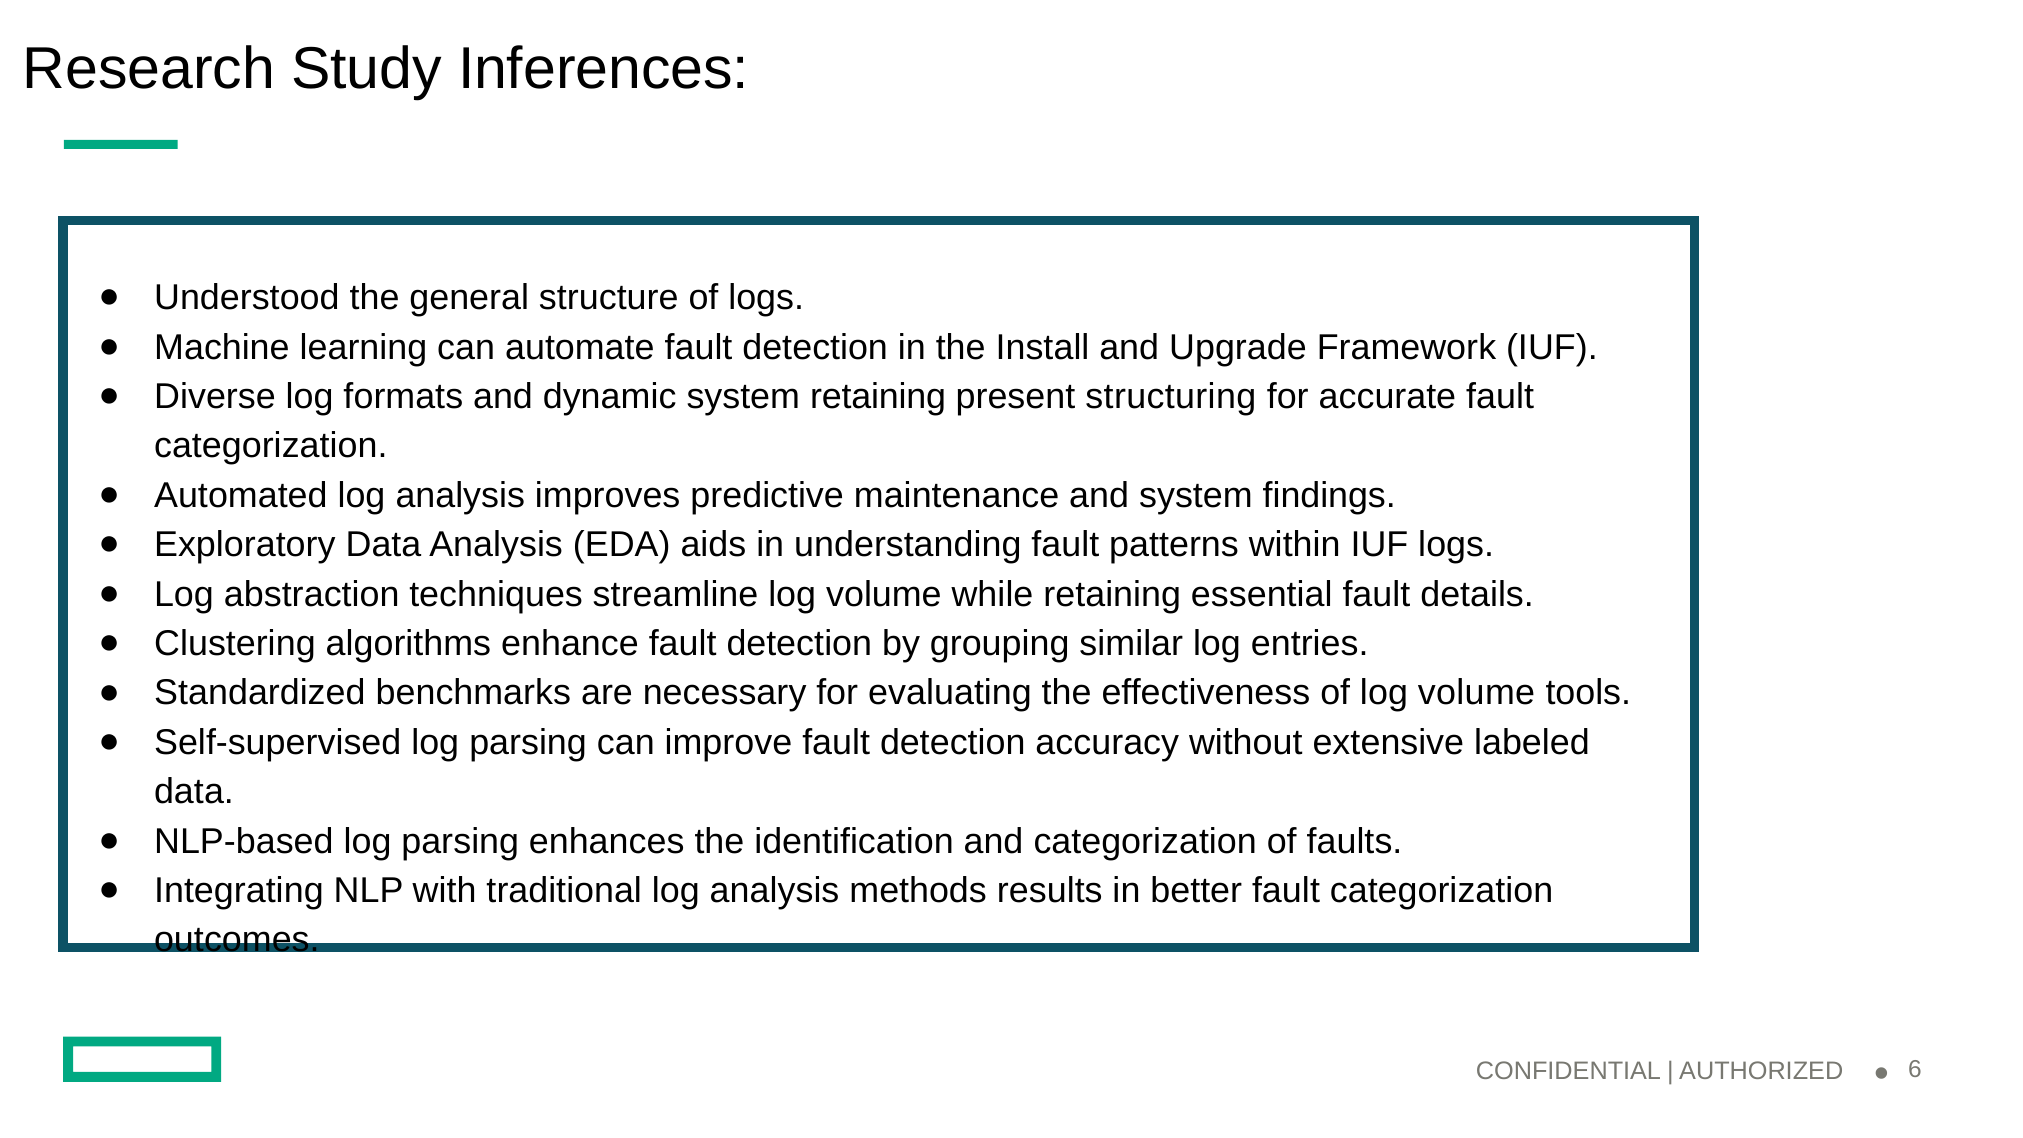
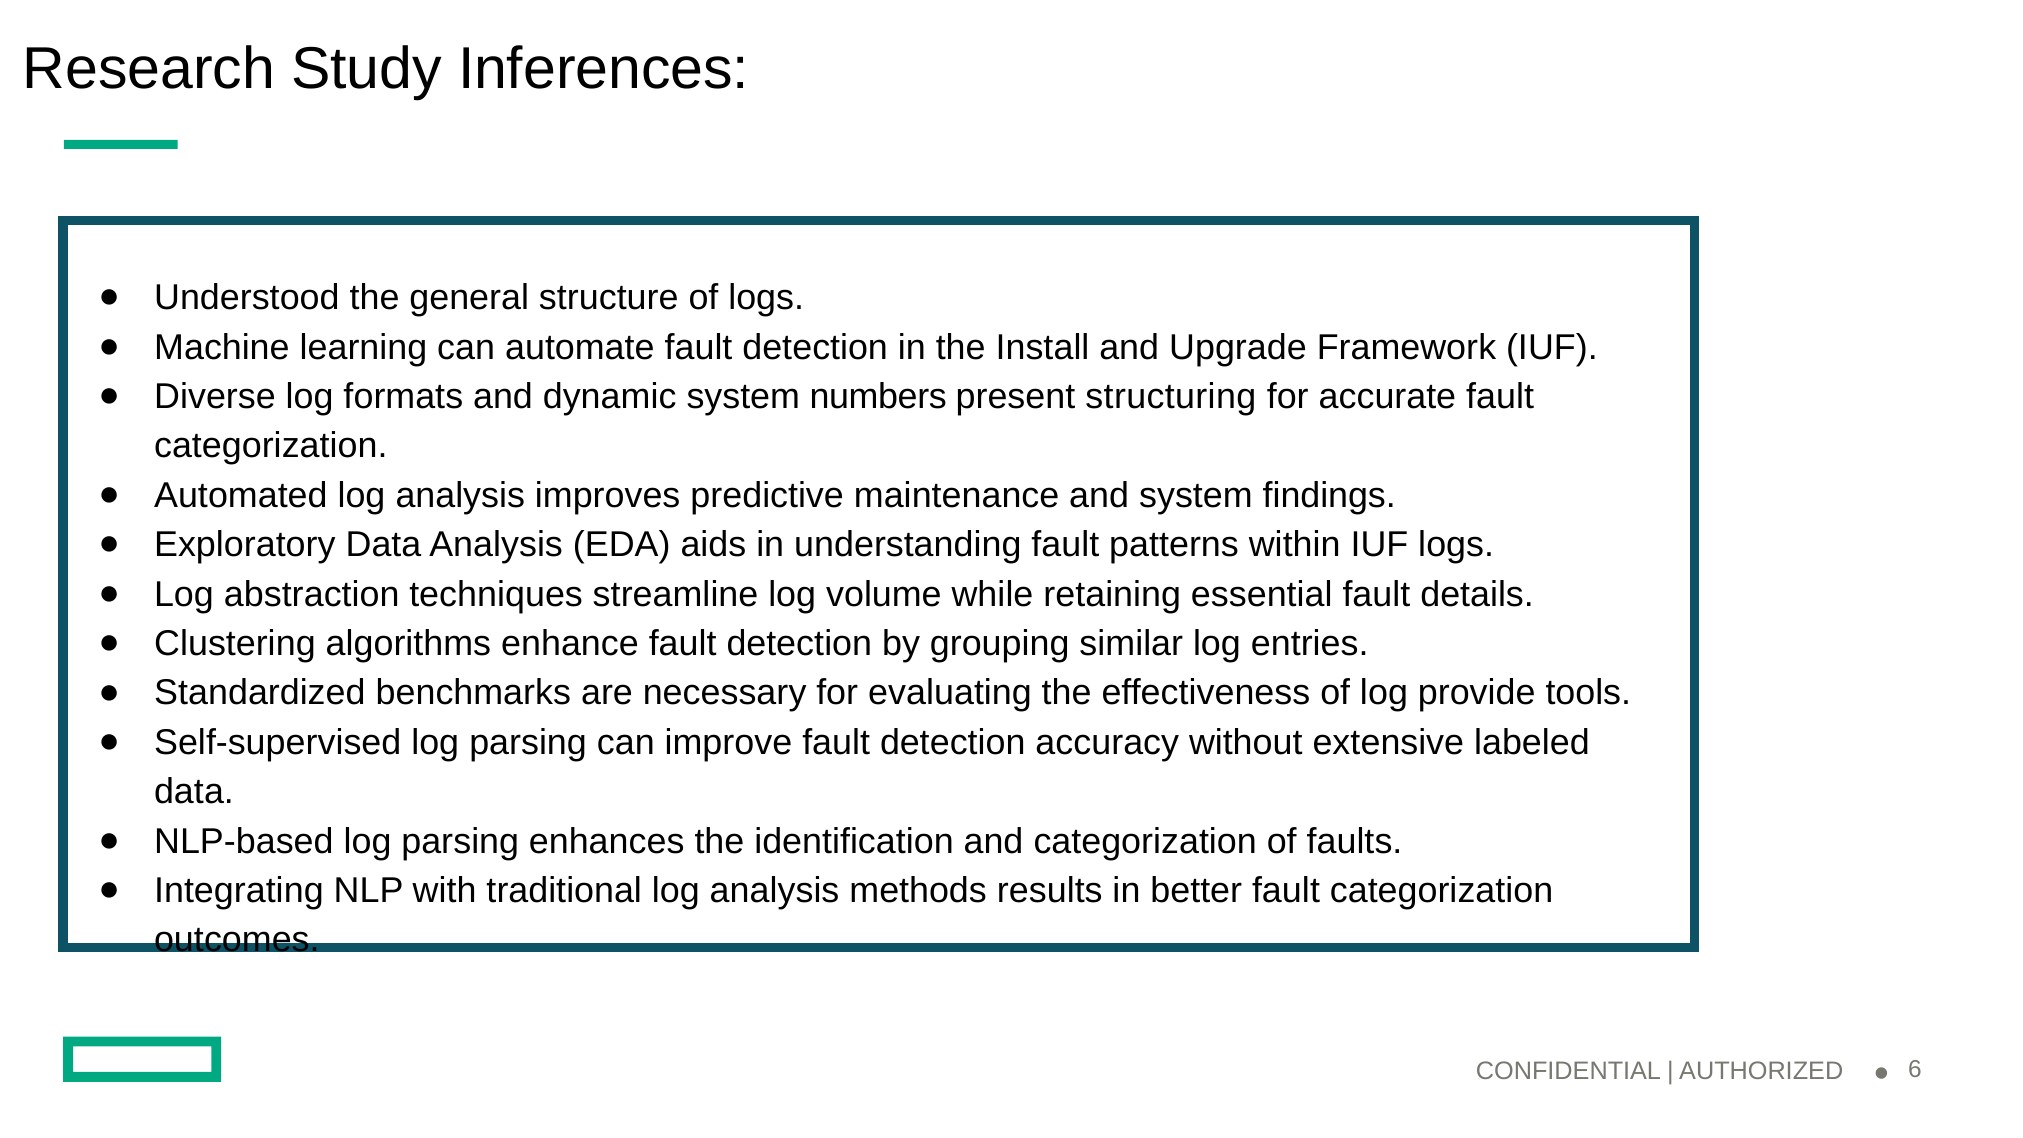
system retaining: retaining -> numbers
of log volume: volume -> provide
